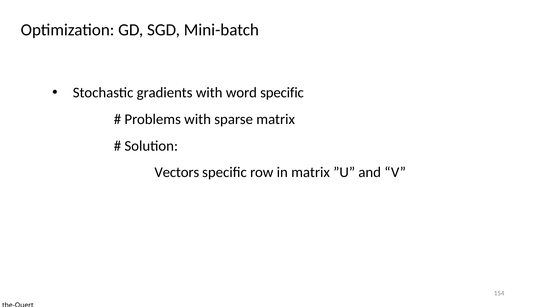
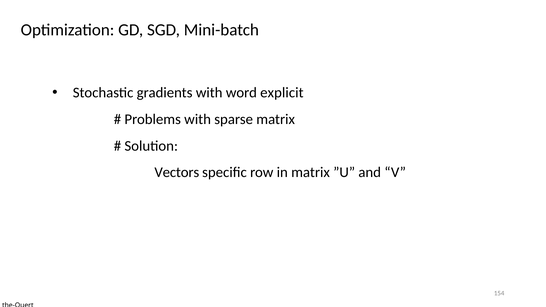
word specific: specific -> explicit
